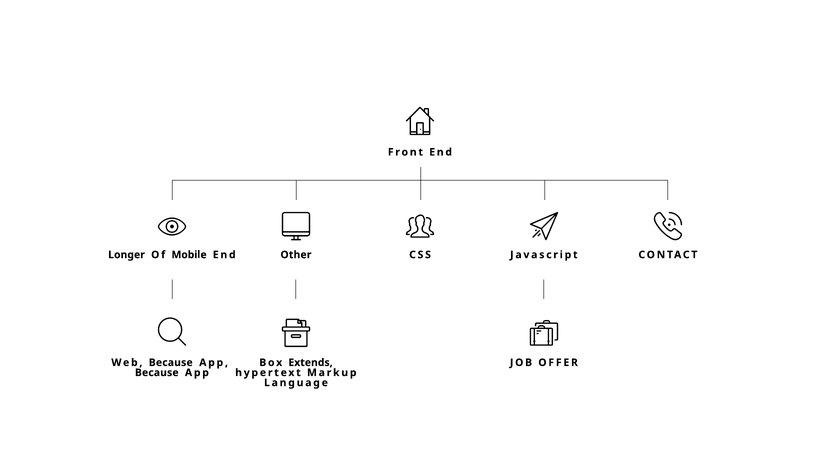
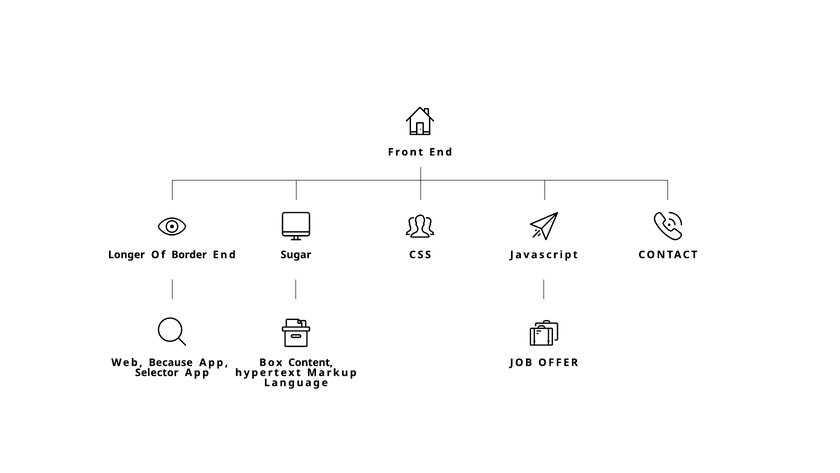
Mobile: Mobile -> Border
Other: Other -> Sugar
Extends: Extends -> Content
Because at (157, 372): Because -> Selector
